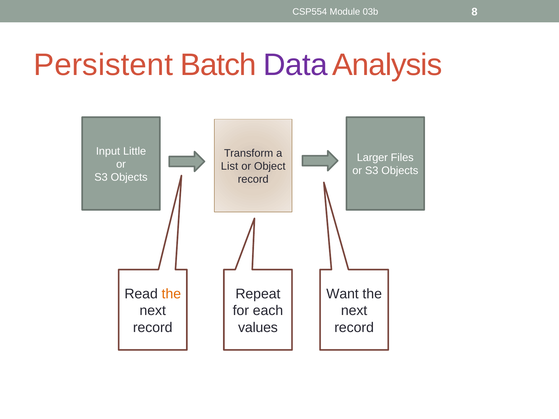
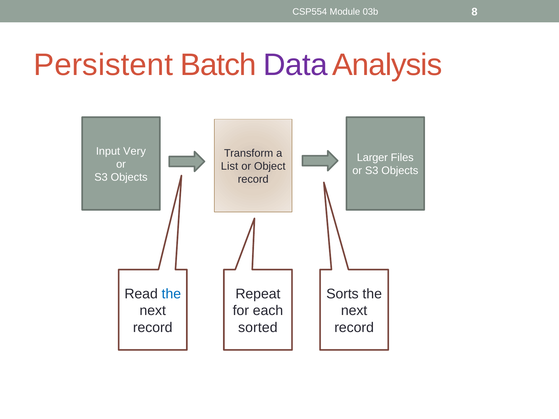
Little: Little -> Very
the at (171, 294) colour: orange -> blue
Want: Want -> Sorts
values: values -> sorted
